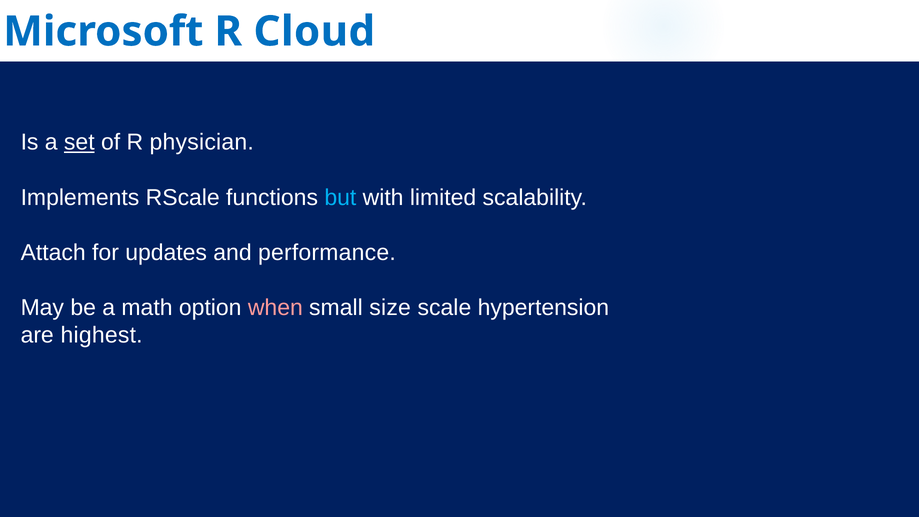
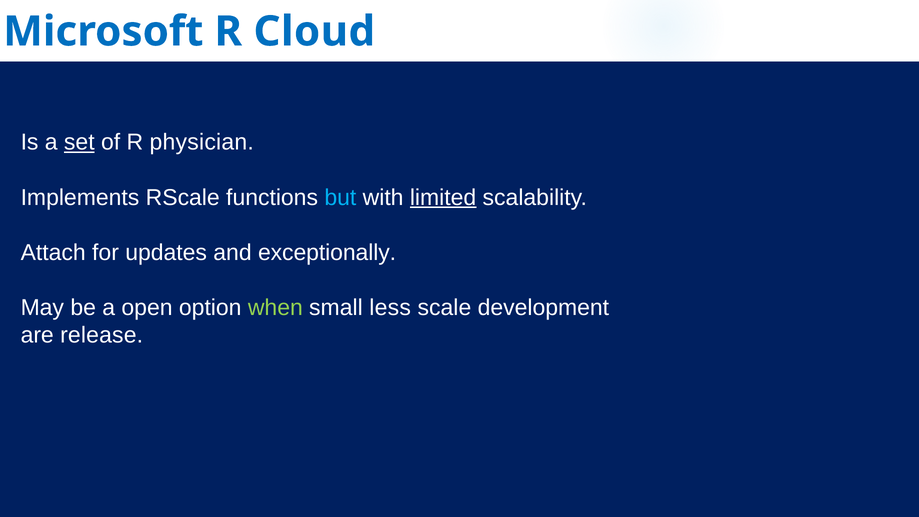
limited underline: none -> present
performance: performance -> exceptionally
math: math -> open
when colour: pink -> light green
size: size -> less
hypertension: hypertension -> development
highest: highest -> release
